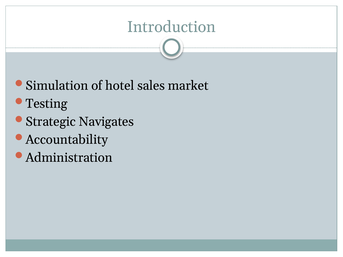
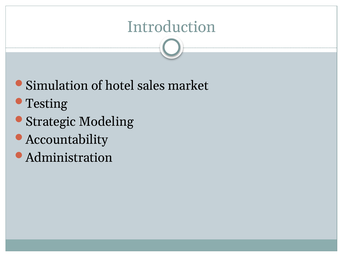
Navigates: Navigates -> Modeling
